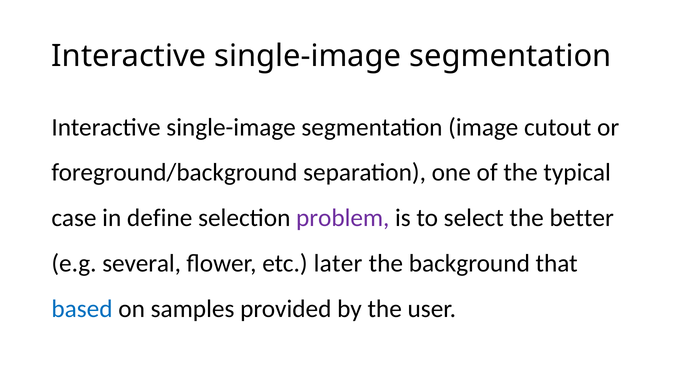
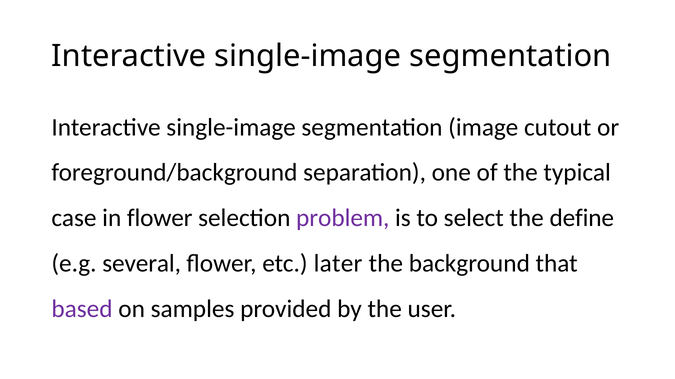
in define: define -> flower
better: better -> define
based colour: blue -> purple
